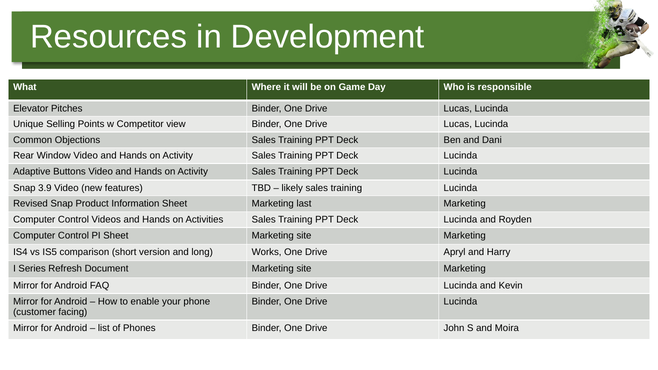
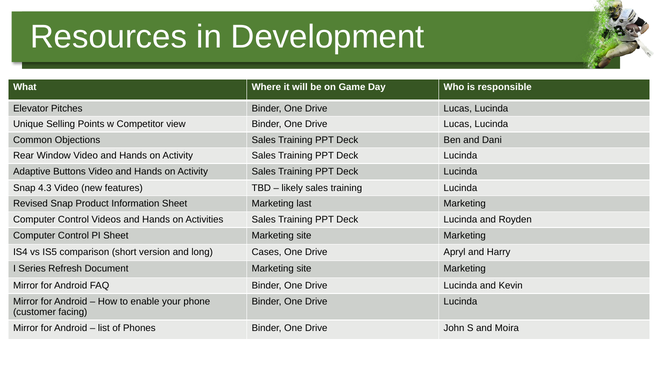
3.9: 3.9 -> 4.3
Works: Works -> Cases
